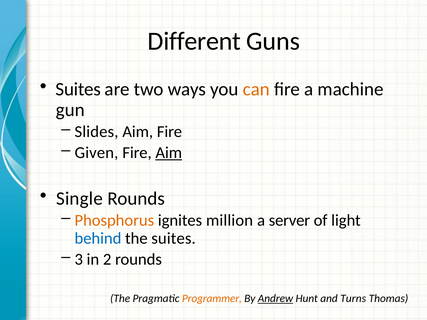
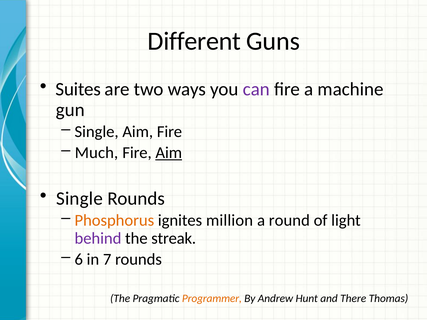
can colour: orange -> purple
Slides at (96, 132): Slides -> Single
Given: Given -> Much
server: server -> round
behind colour: blue -> purple
the suites: suites -> streak
3: 3 -> 6
2: 2 -> 7
Andrew underline: present -> none
Turns: Turns -> There
